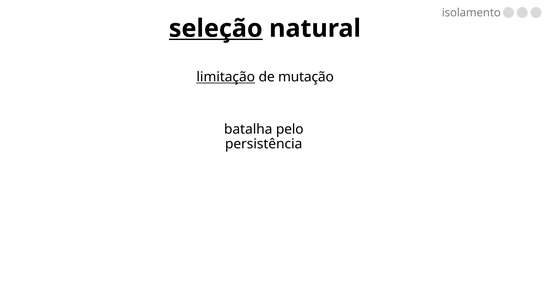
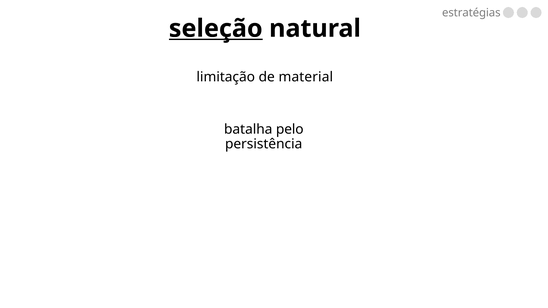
isolamento: isolamento -> estratégias
limitação underline: present -> none
mutação: mutação -> material
